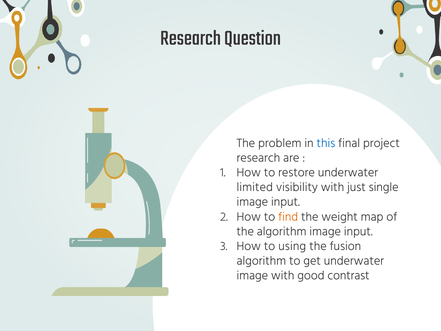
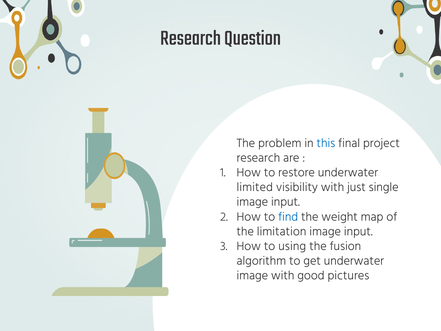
find colour: orange -> blue
the algorithm: algorithm -> limitation
contrast: contrast -> pictures
